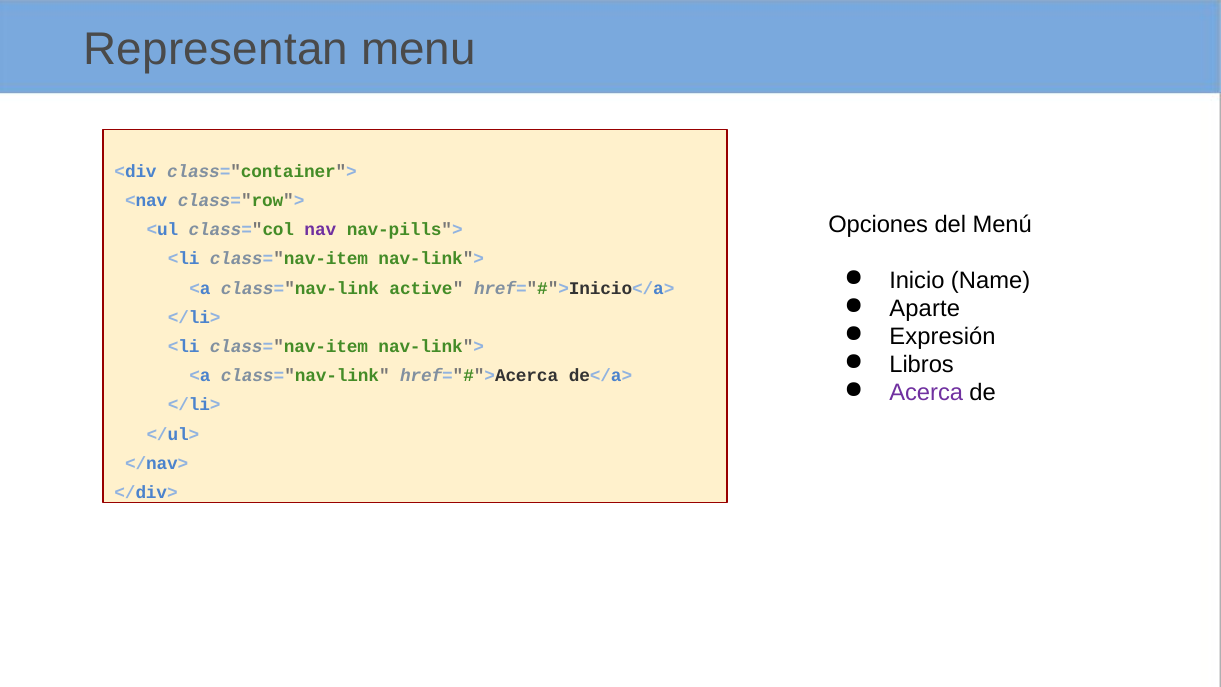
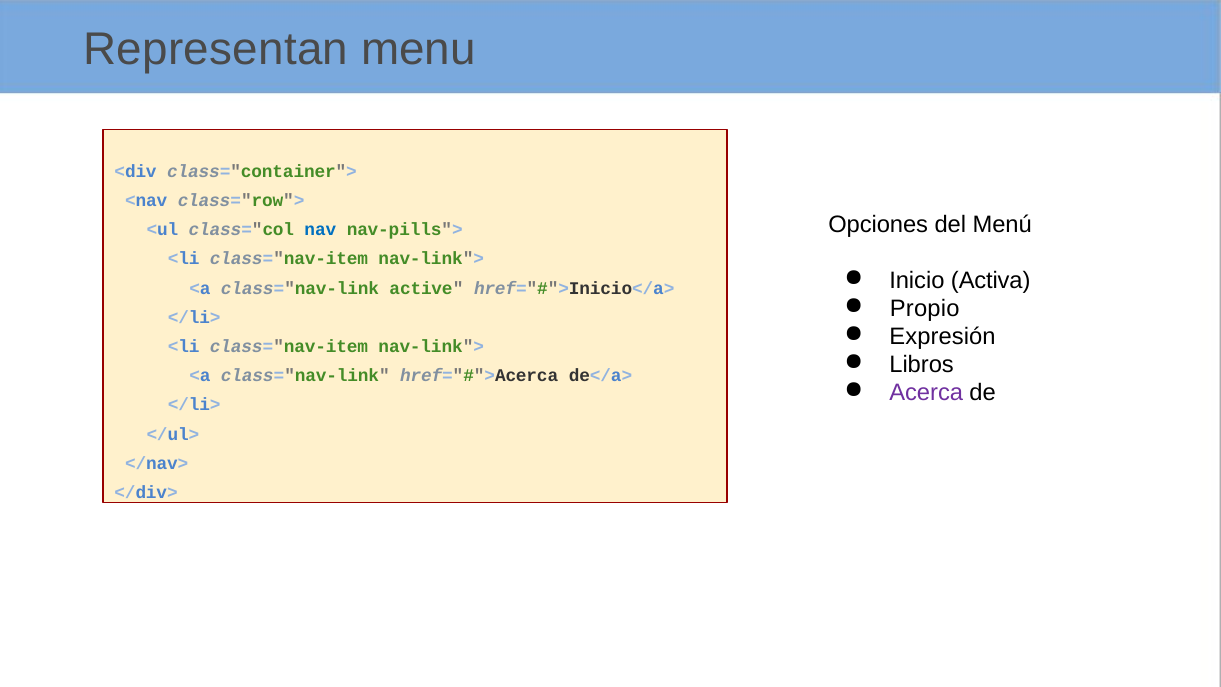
nav colour: purple -> blue
Name: Name -> Activa
Aparte: Aparte -> Propio
